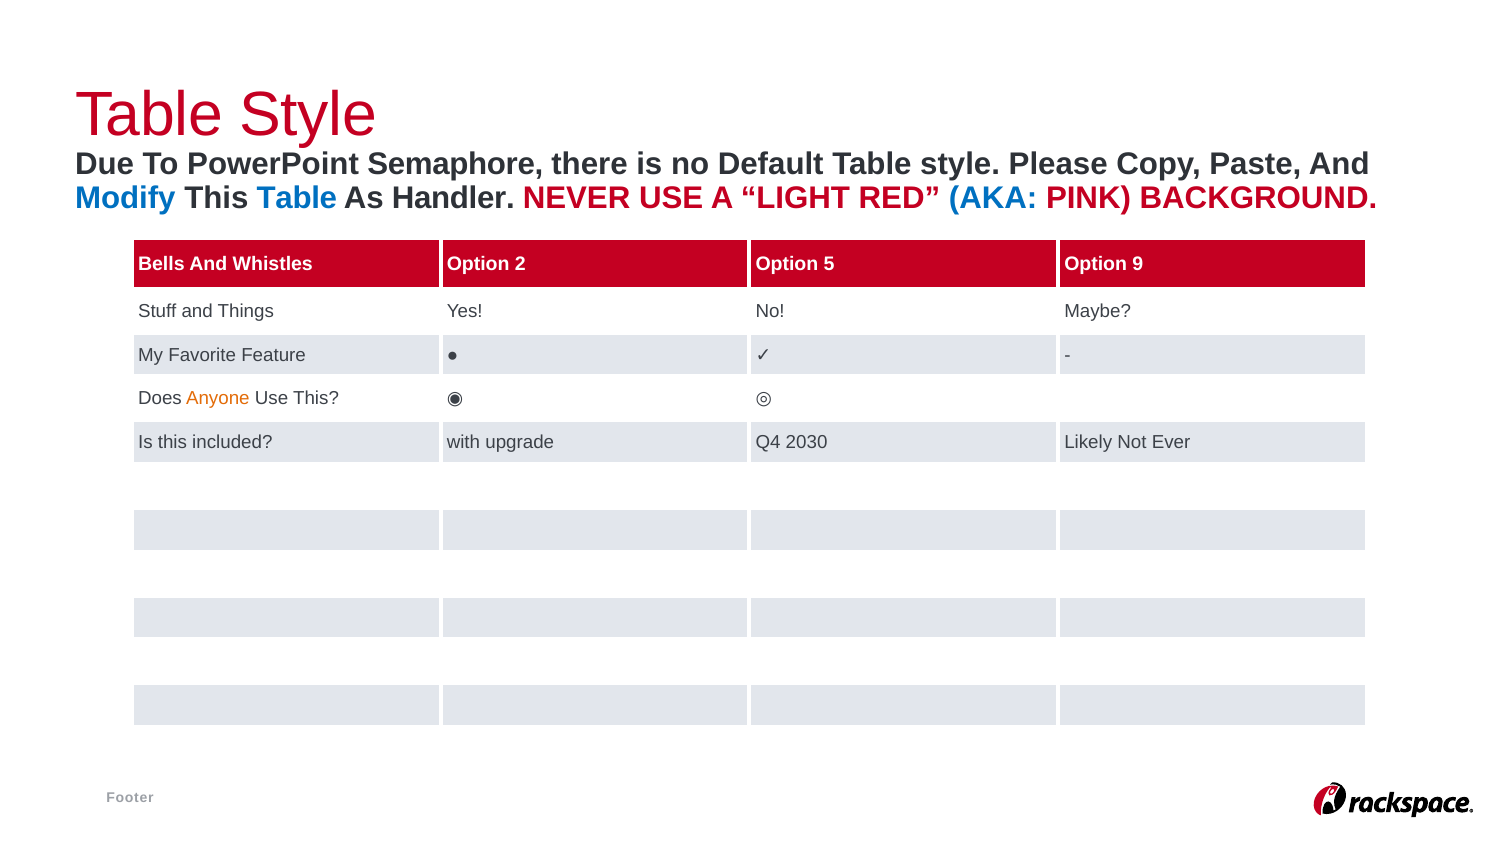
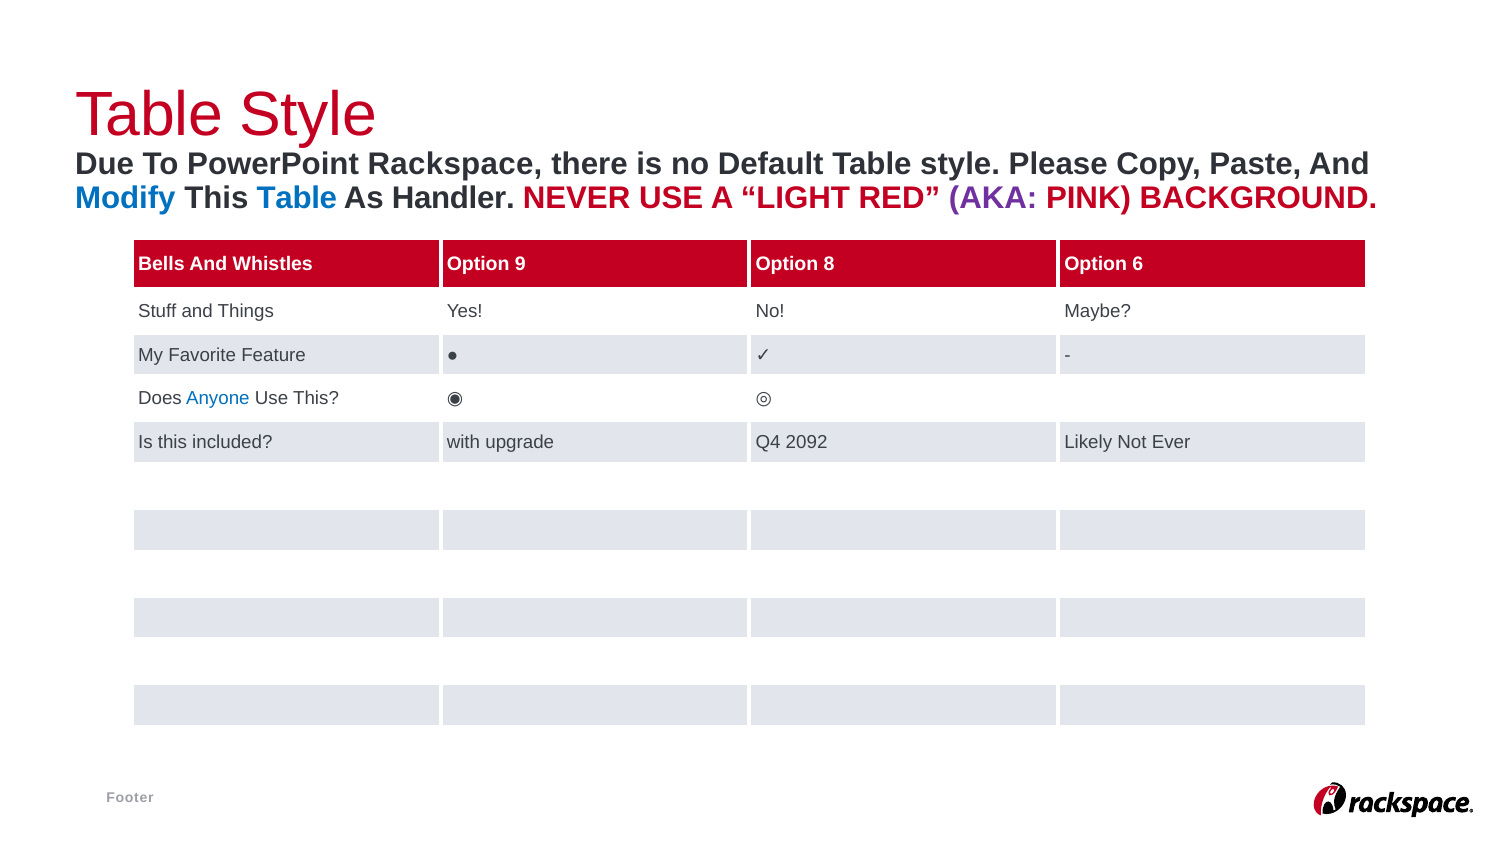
Semaphore: Semaphore -> Rackspace
AKA colour: blue -> purple
2: 2 -> 9
5: 5 -> 8
9: 9 -> 6
Anyone colour: orange -> blue
2030: 2030 -> 2092
